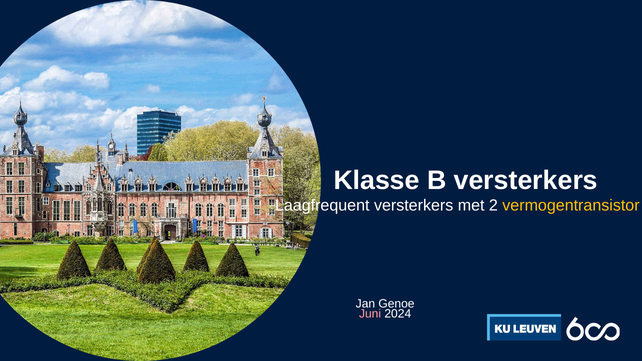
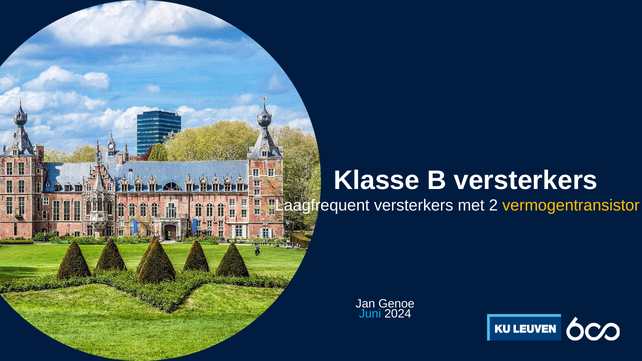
Juni colour: pink -> light blue
